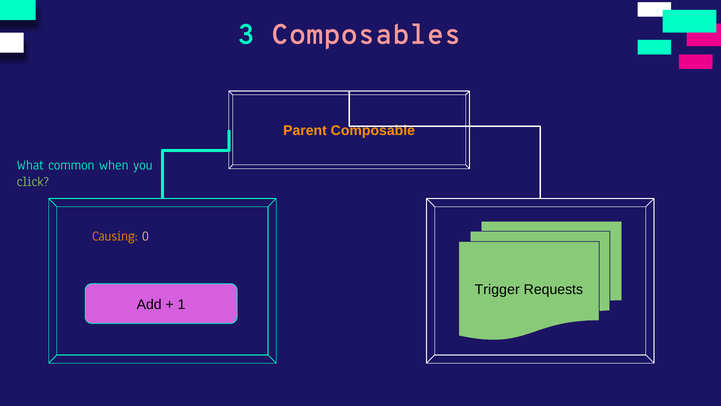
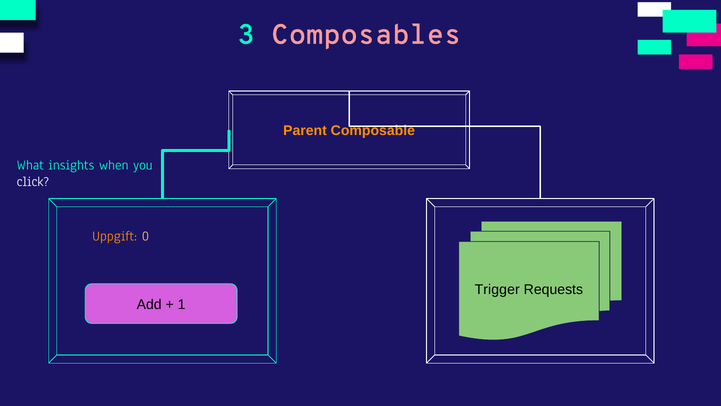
common: common -> insights
click colour: light green -> white
Causing: Causing -> Uppgift
